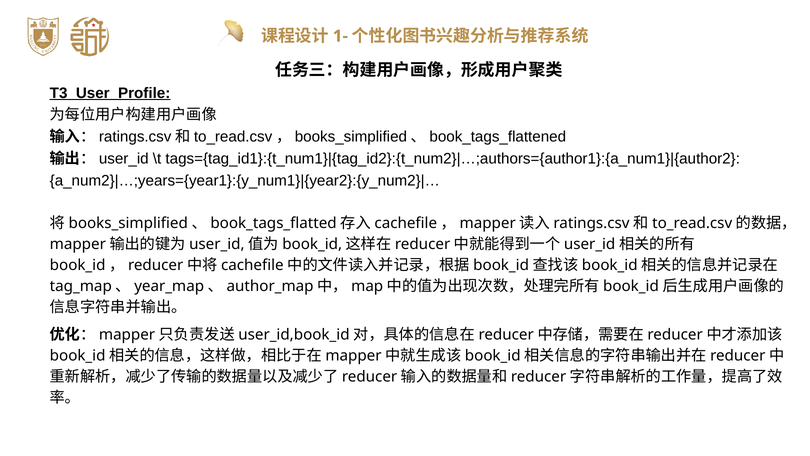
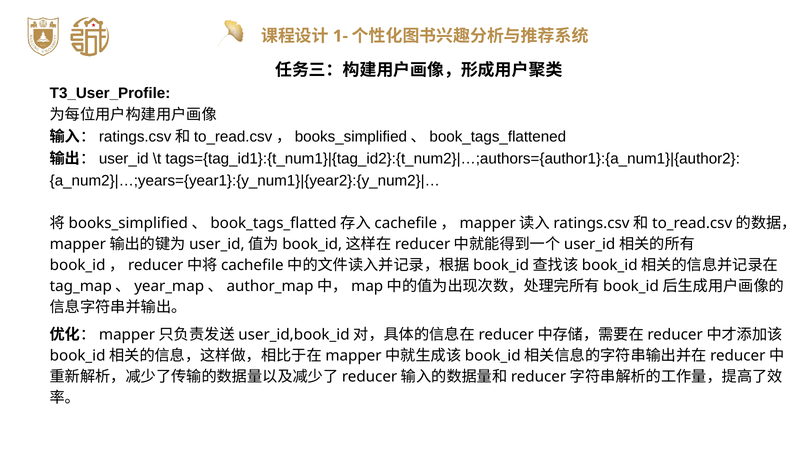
T3_User_Profile underline: present -> none
